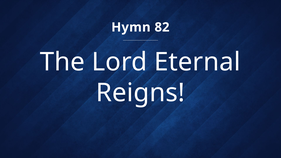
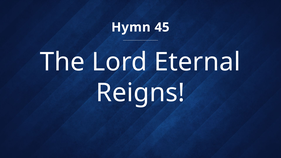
82: 82 -> 45
